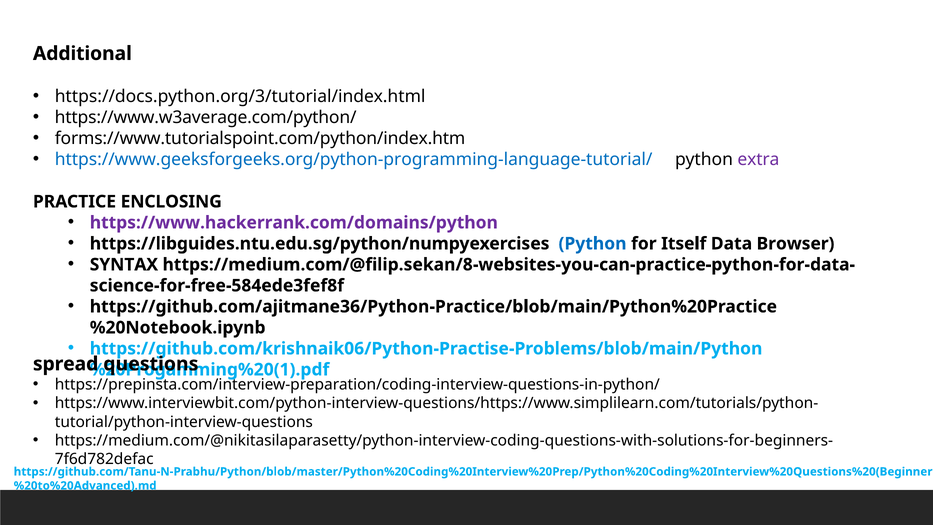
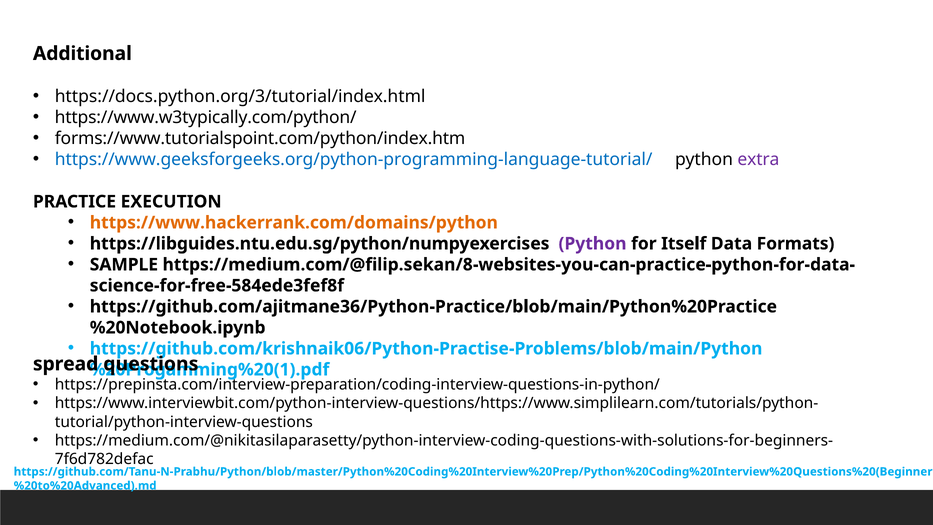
https://www.w3average.com/python/: https://www.w3average.com/python/ -> https://www.w3typically.com/python/
ENCLOSING: ENCLOSING -> EXECUTION
https://www.hackerrank.com/domains/python colour: purple -> orange
Python at (592, 244) colour: blue -> purple
Browser: Browser -> Formats
SYNTAX: SYNTAX -> SAMPLE
